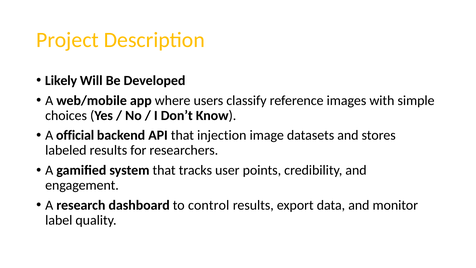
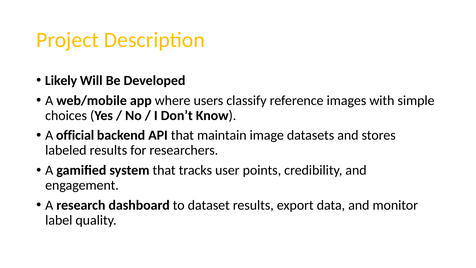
injection: injection -> maintain
control: control -> dataset
